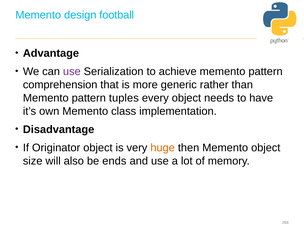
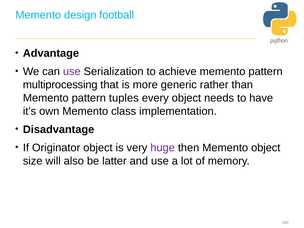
comprehension: comprehension -> multiprocessing
huge colour: orange -> purple
ends: ends -> latter
